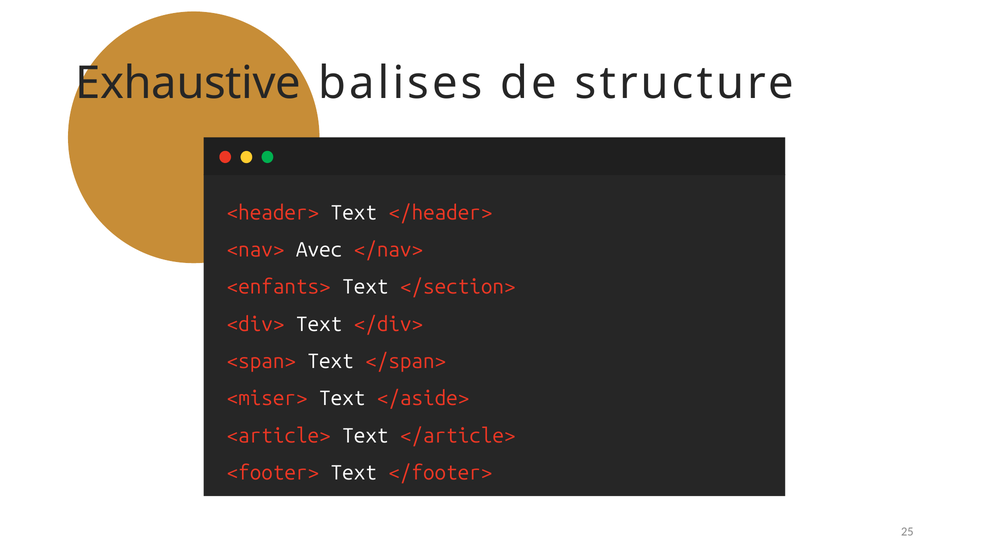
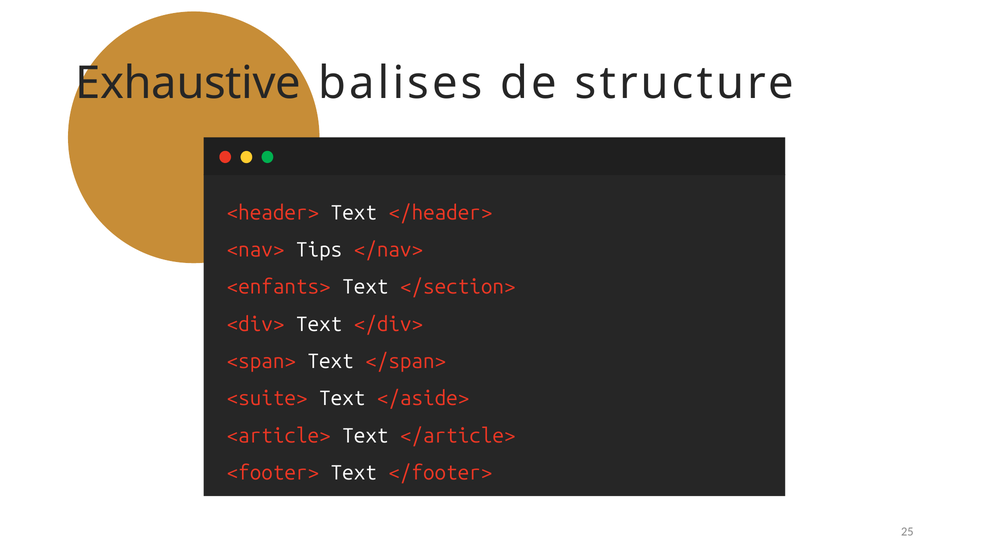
Avec: Avec -> Tips
<miser>: <miser> -> <suite>
